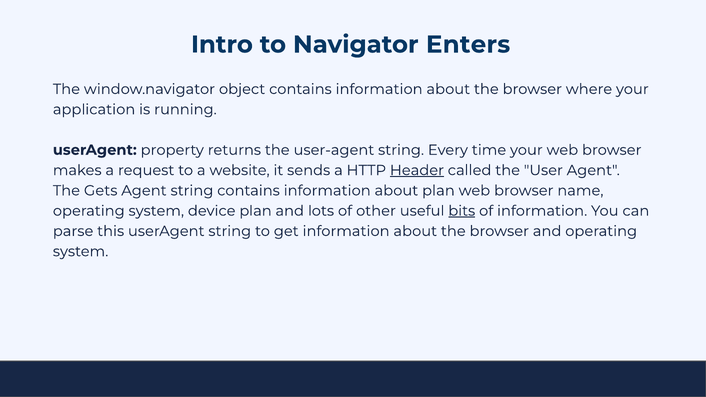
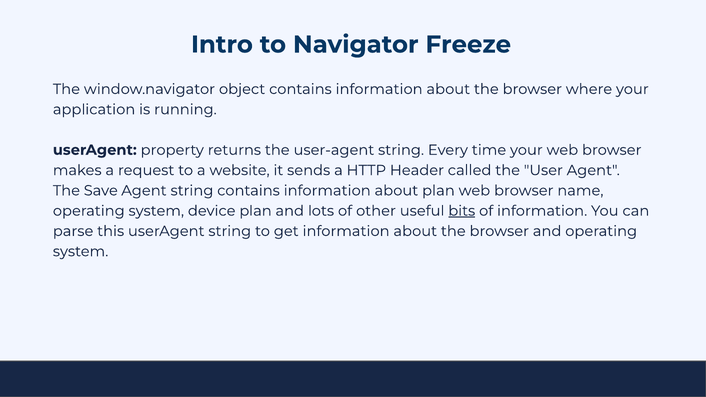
Enters: Enters -> Freeze
Header underline: present -> none
Gets: Gets -> Save
